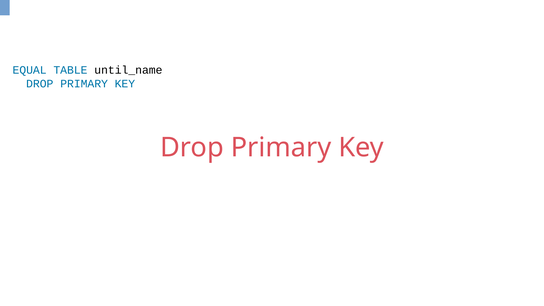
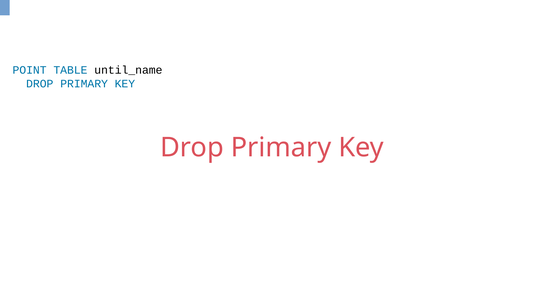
EQUAL: EQUAL -> POINT
